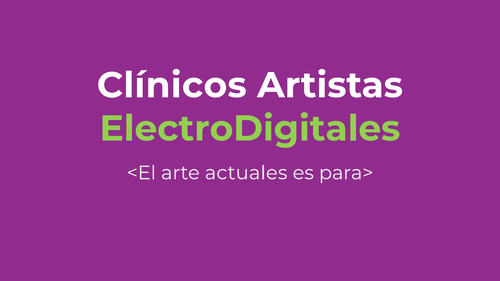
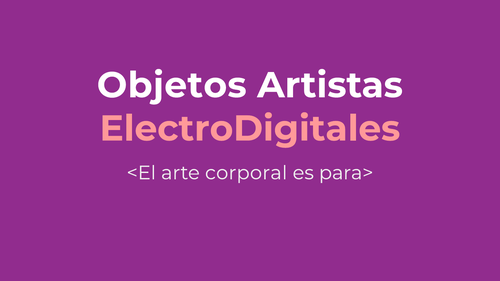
Clínicos: Clínicos -> Objetos
ElectroDigitales colour: light green -> pink
actuales: actuales -> corporal
